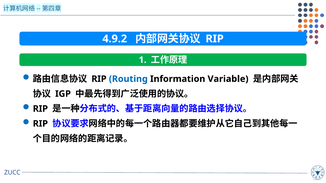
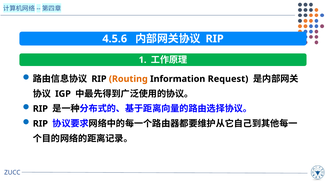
4.9.2: 4.9.2 -> 4.5.6
Routing colour: blue -> orange
Variable: Variable -> Request
